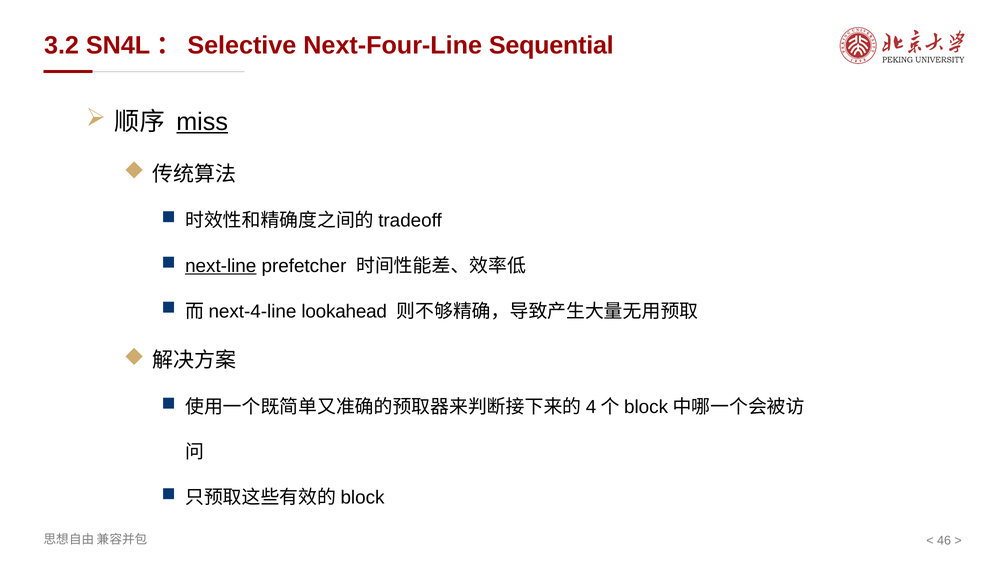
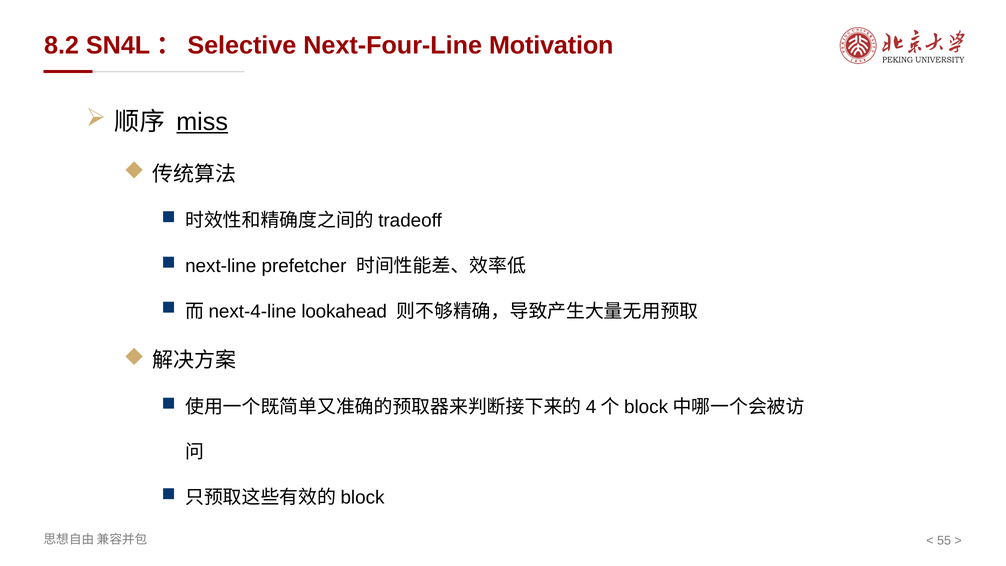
3.2: 3.2 -> 8.2
Sequential: Sequential -> Motivation
next-line underline: present -> none
46: 46 -> 55
